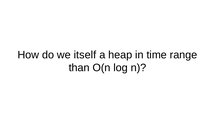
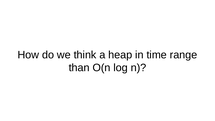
itself: itself -> think
